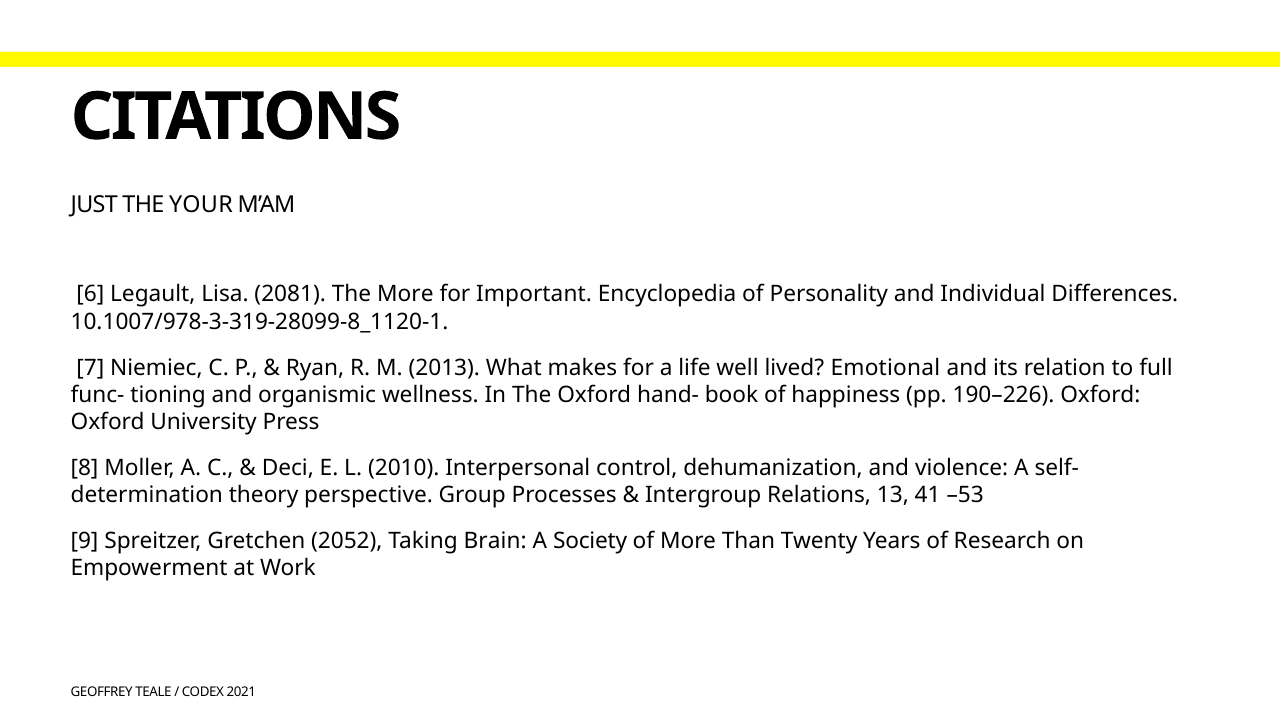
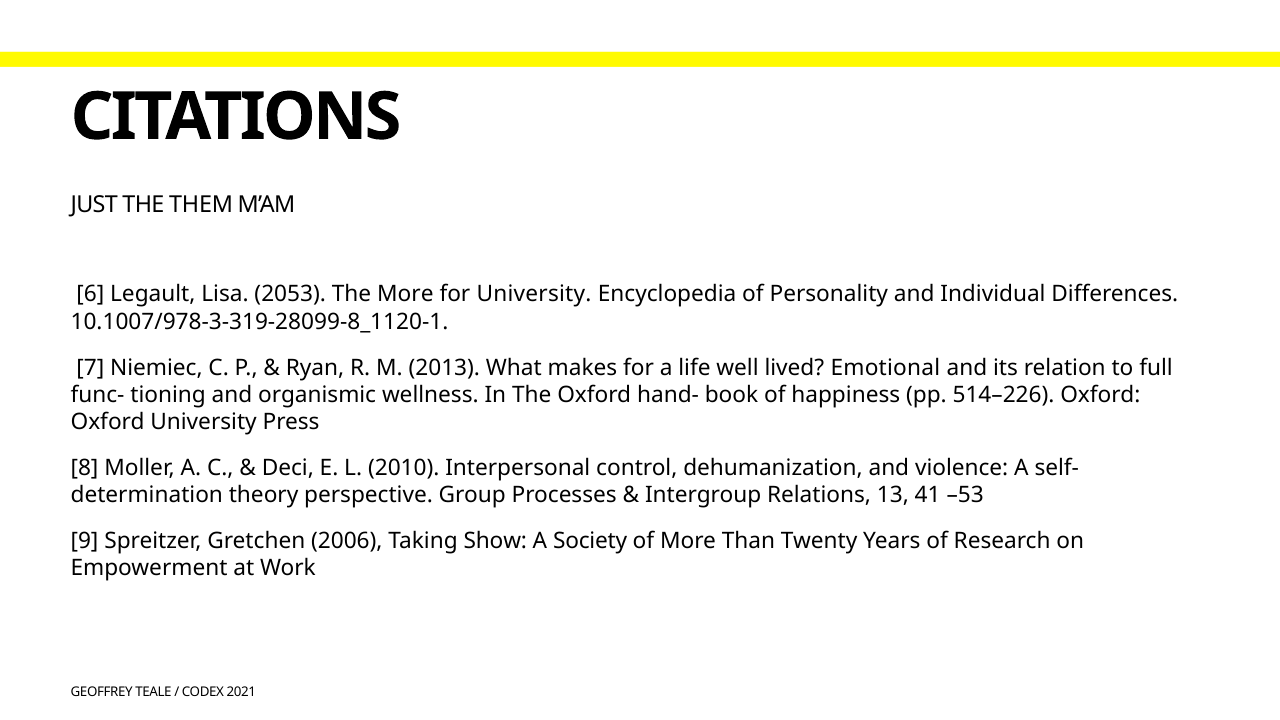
YOUR: YOUR -> THEM
2081: 2081 -> 2053
for Important: Important -> University
190–226: 190–226 -> 514–226
2052: 2052 -> 2006
Brain: Brain -> Show
